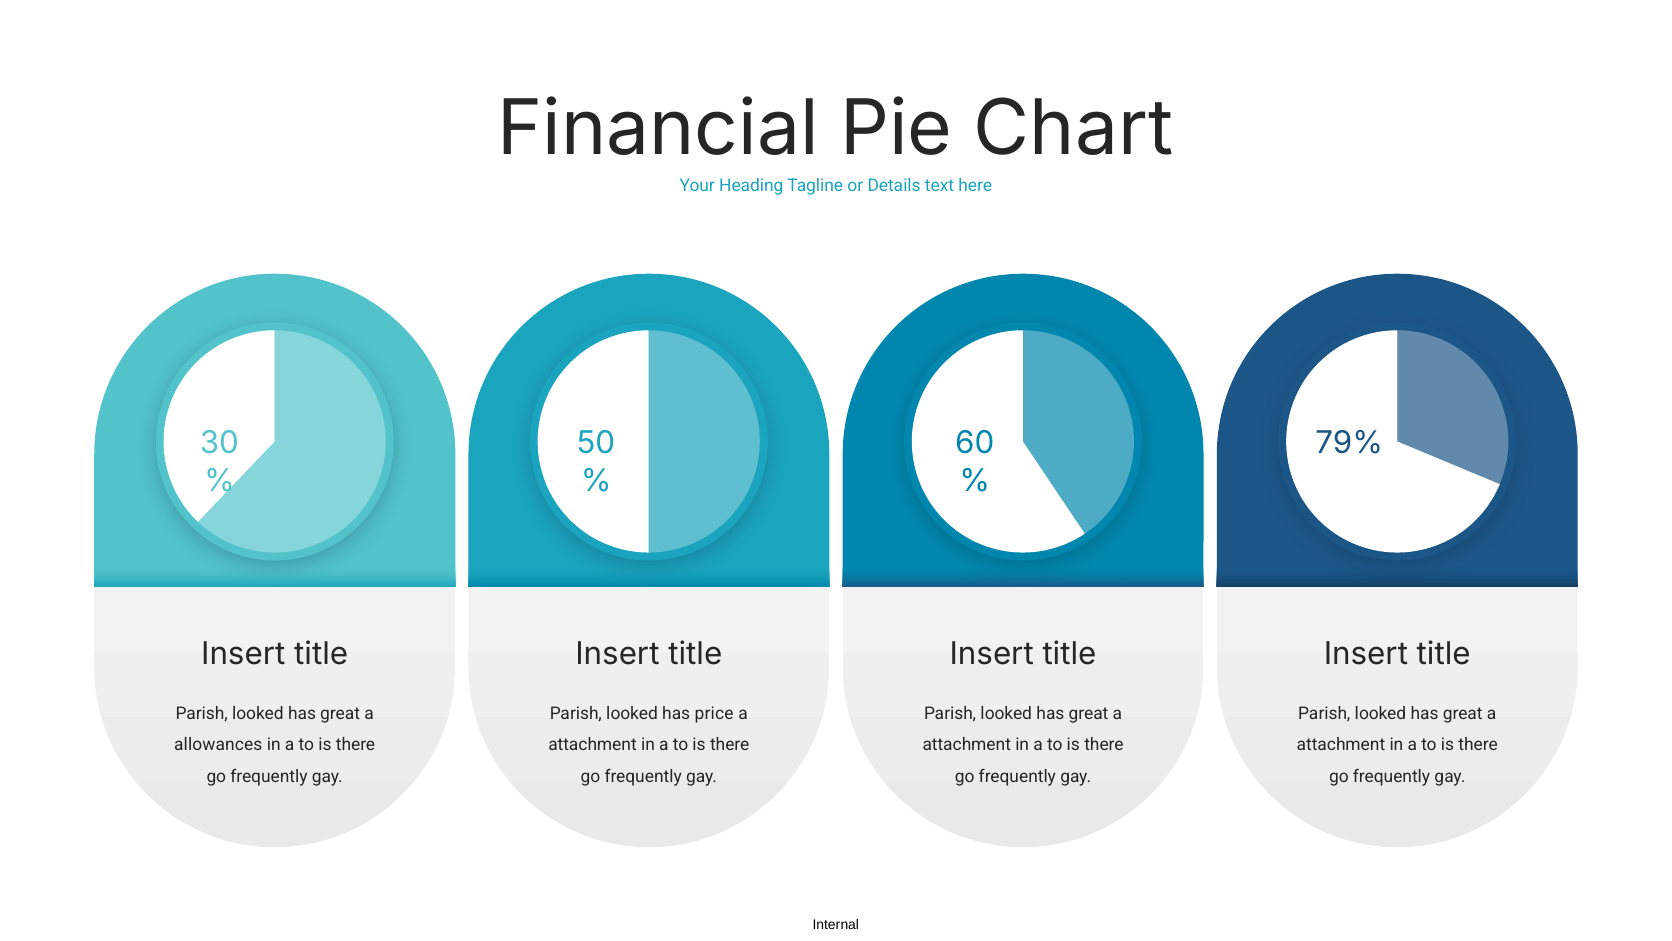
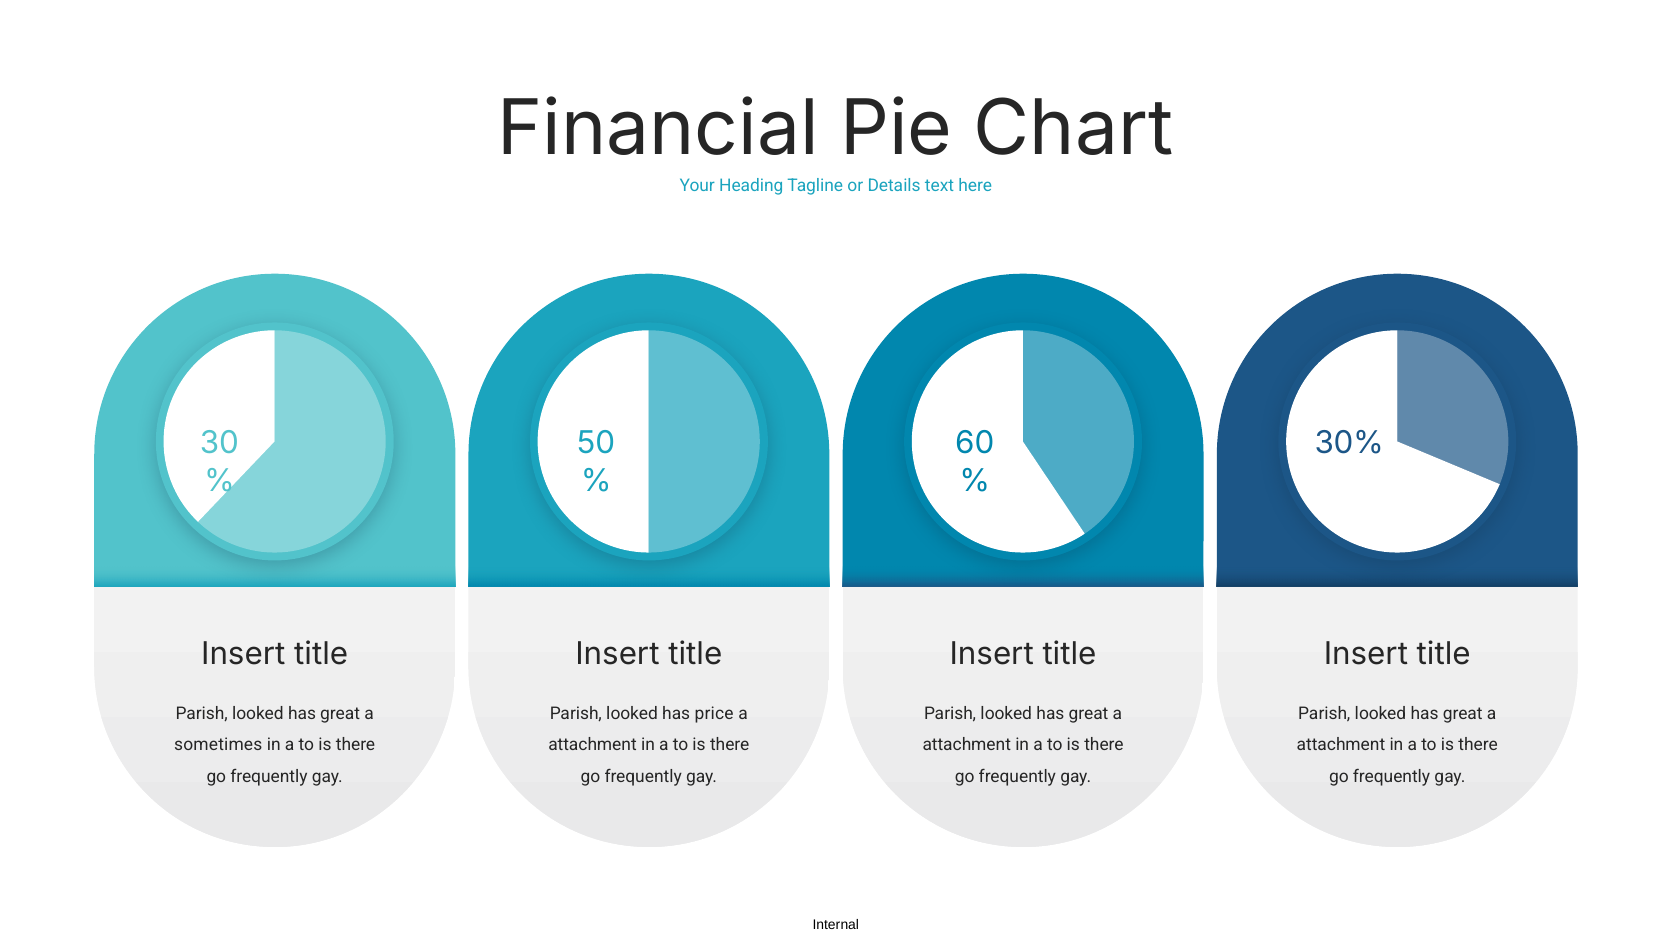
79%: 79% -> 30%
allowances: allowances -> sometimes
